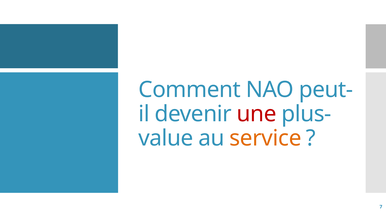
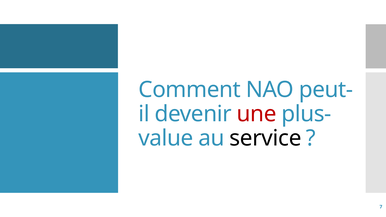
service colour: orange -> black
